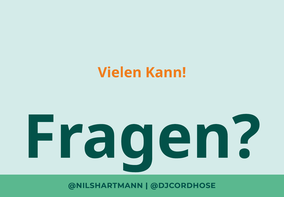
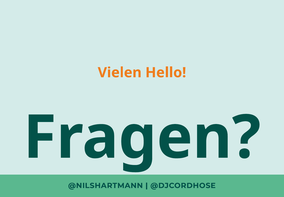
Kann: Kann -> Hello
